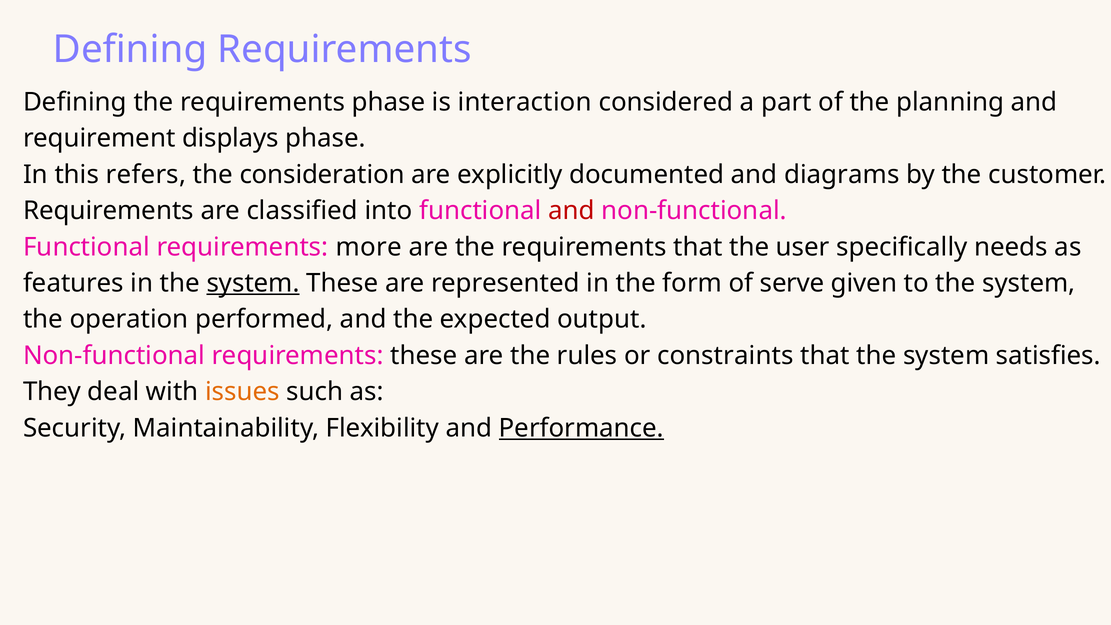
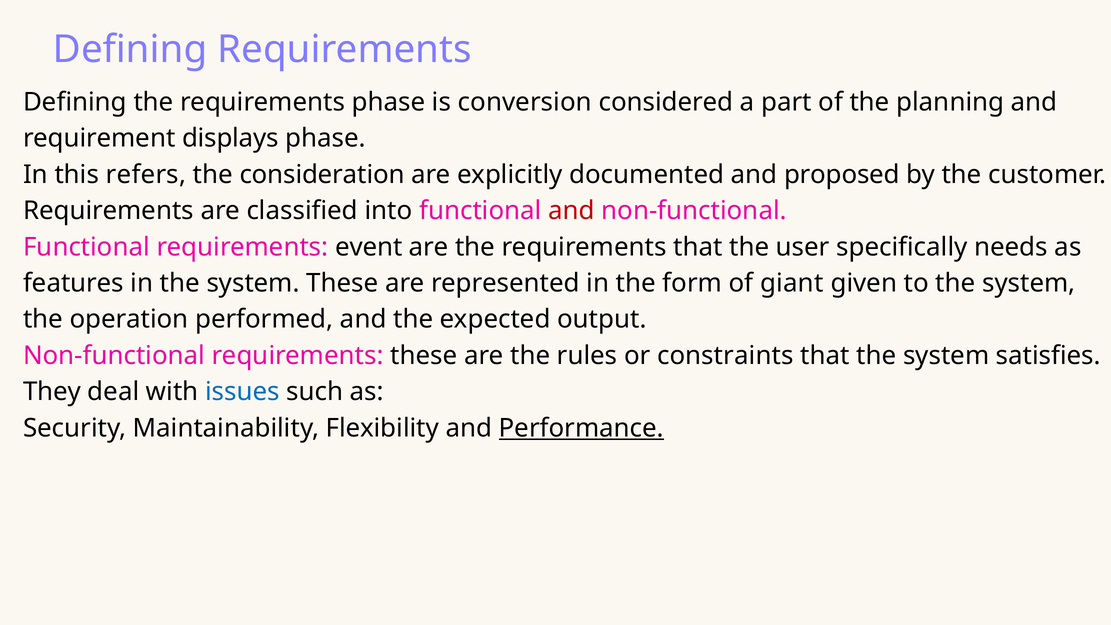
interaction: interaction -> conversion
diagrams: diagrams -> proposed
more: more -> event
system at (253, 283) underline: present -> none
serve: serve -> giant
issues colour: orange -> blue
